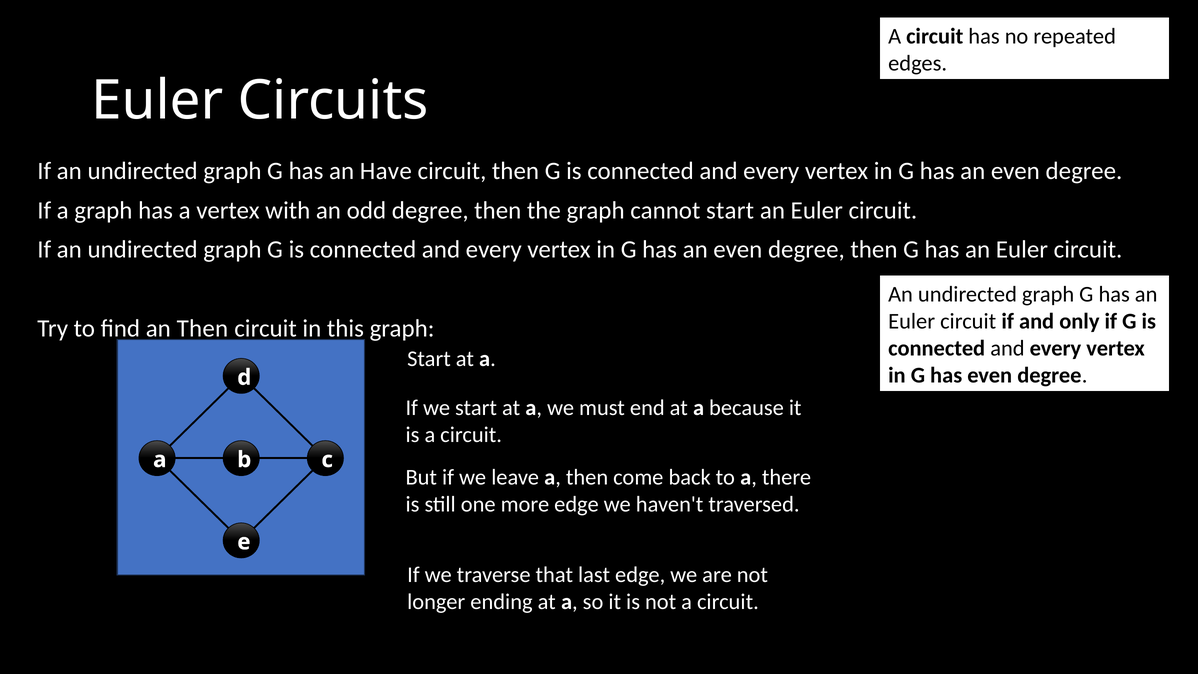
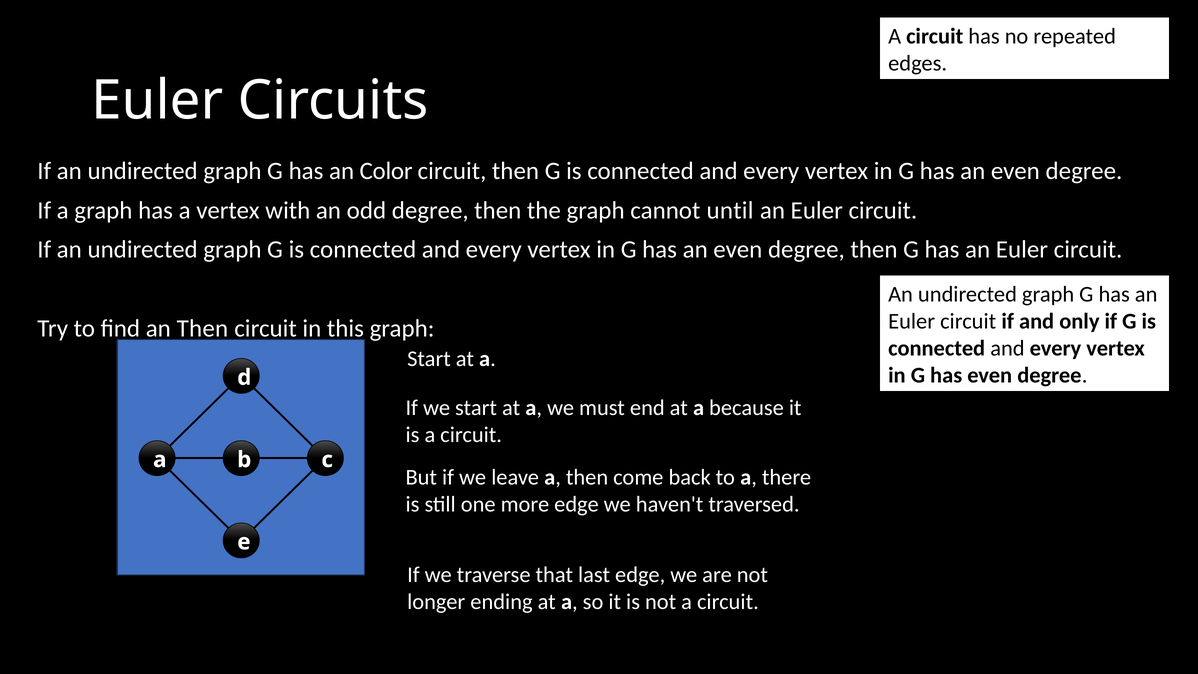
Have: Have -> Color
cannot start: start -> until
